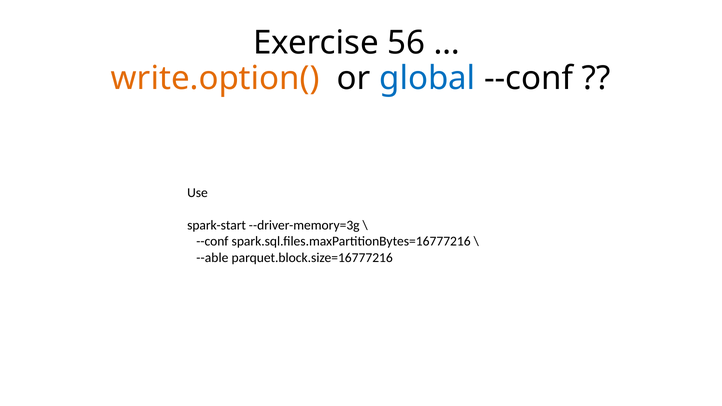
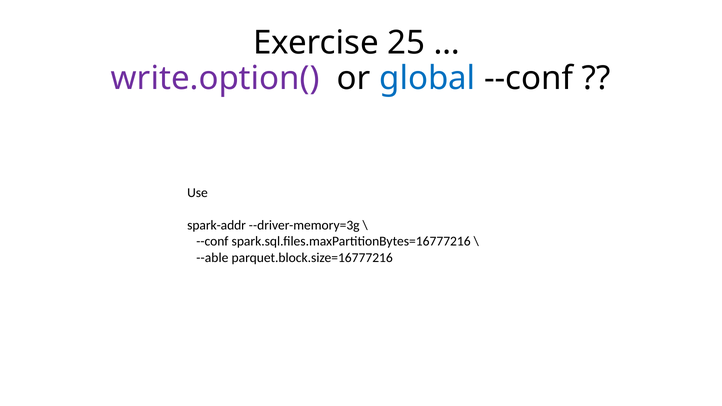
56: 56 -> 25
write.option( colour: orange -> purple
spark-start: spark-start -> spark-addr
